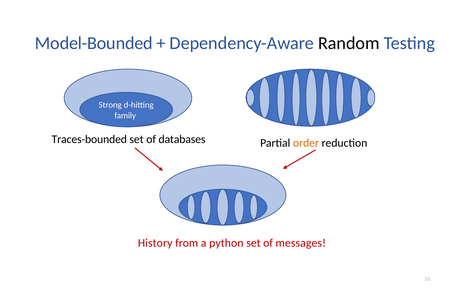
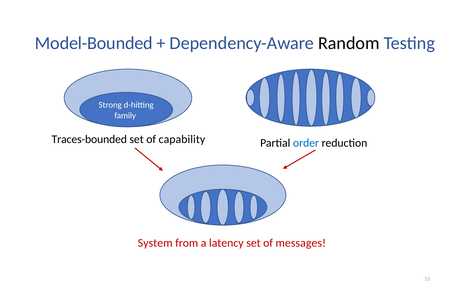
databases: databases -> capability
order colour: orange -> blue
History: History -> System
python: python -> latency
